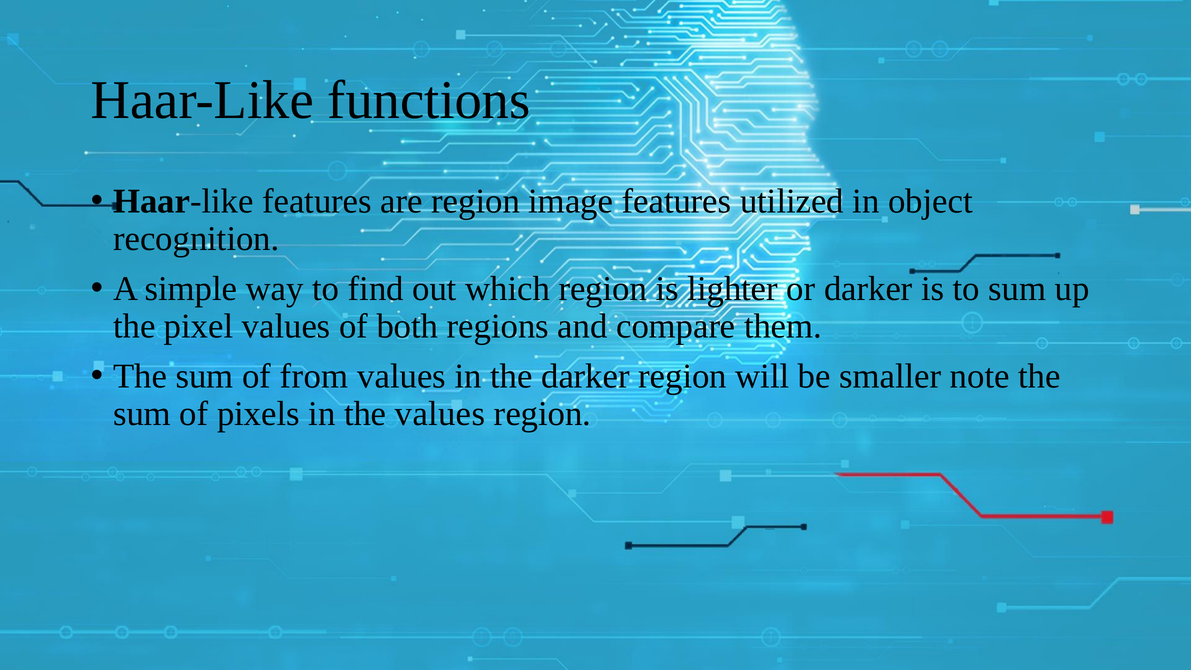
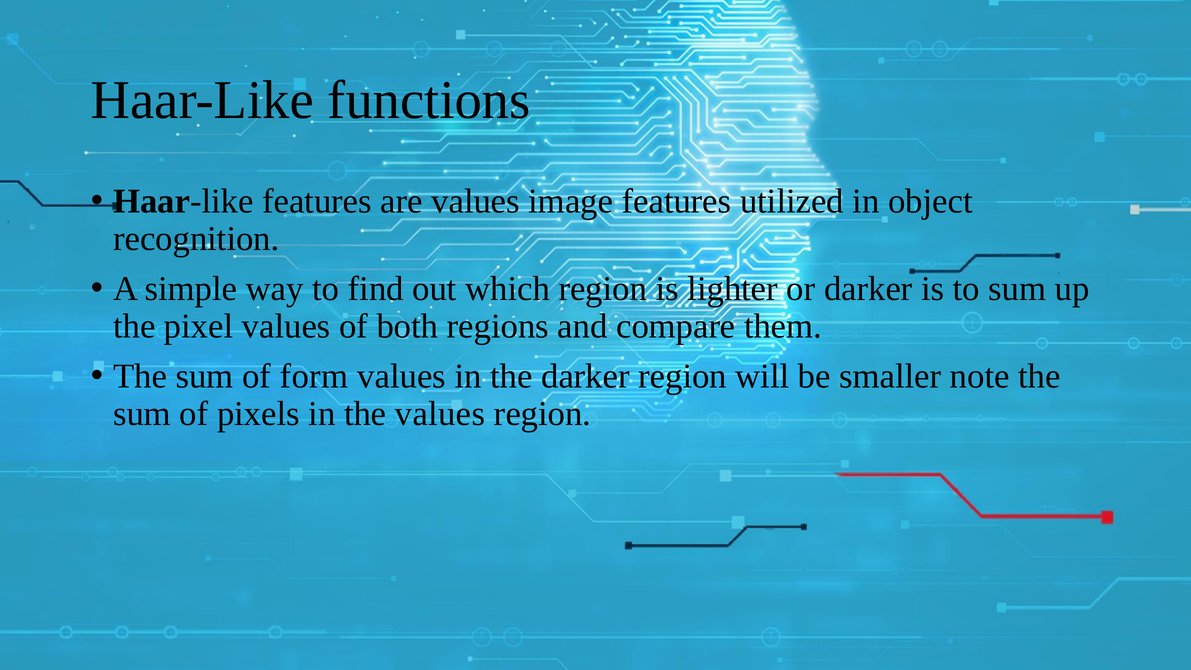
are region: region -> values
from: from -> form
